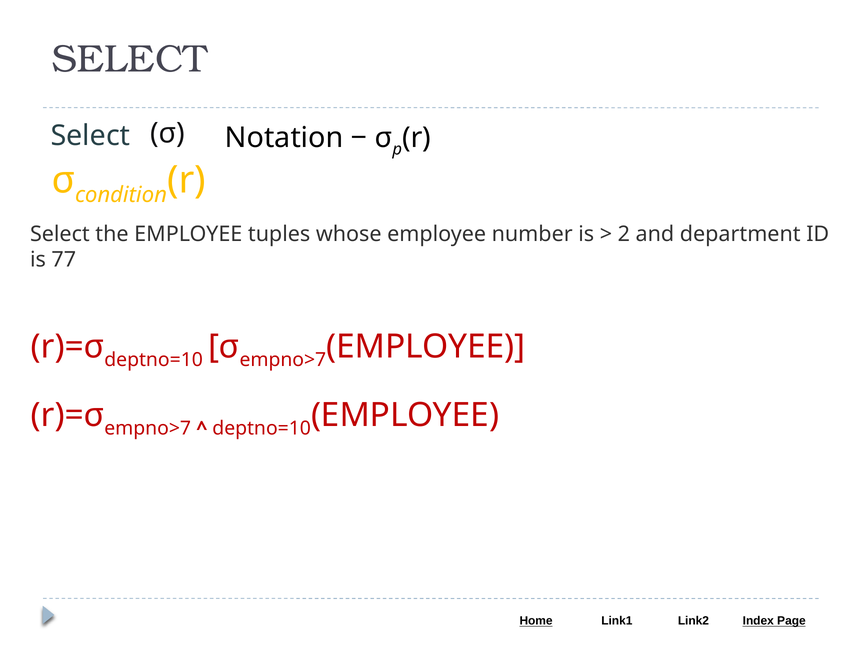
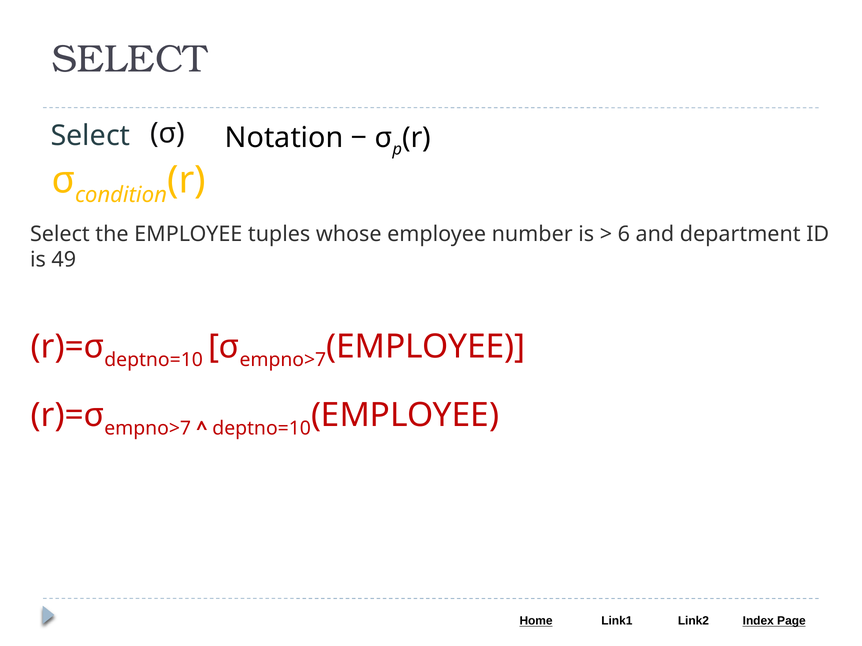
2: 2 -> 6
77: 77 -> 49
